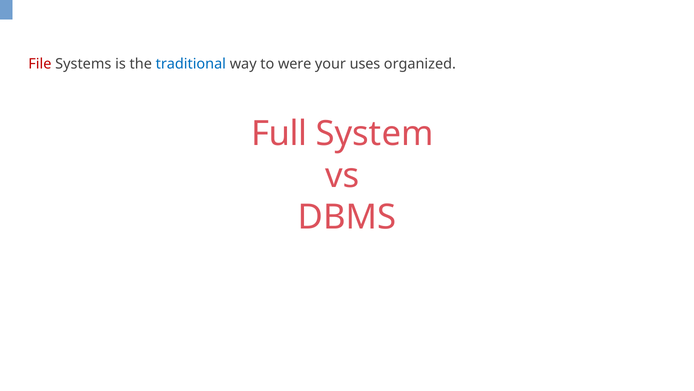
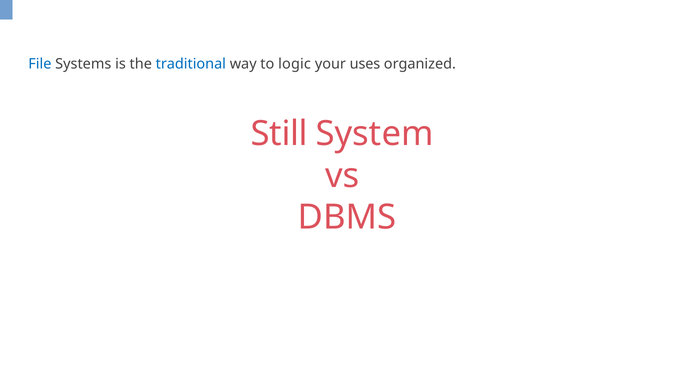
File colour: red -> blue
were: were -> logic
Full: Full -> Still
